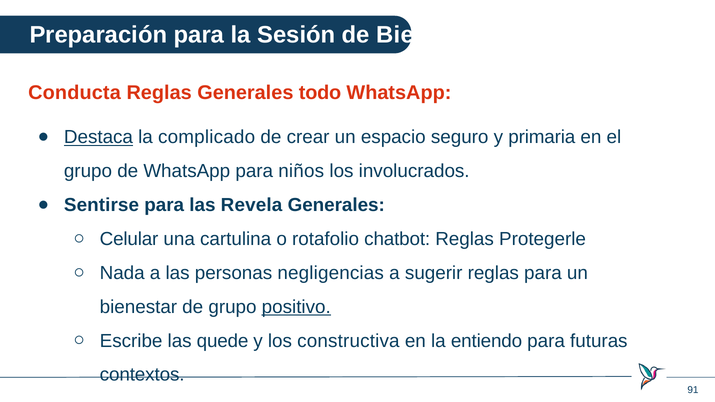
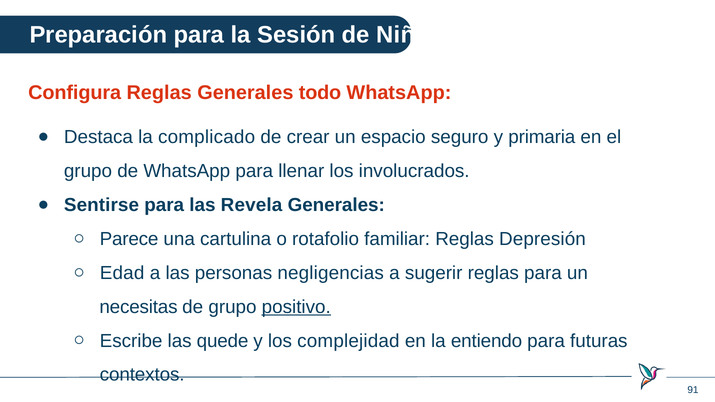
Bien: Bien -> Niña
Conducta: Conducta -> Configura
Destaca underline: present -> none
niños: niños -> llenar
Celular: Celular -> Parece
chatbot: chatbot -> familiar
Protegerle: Protegerle -> Depresión
Nada: Nada -> Edad
bienestar: bienestar -> necesitas
constructiva: constructiva -> complejidad
